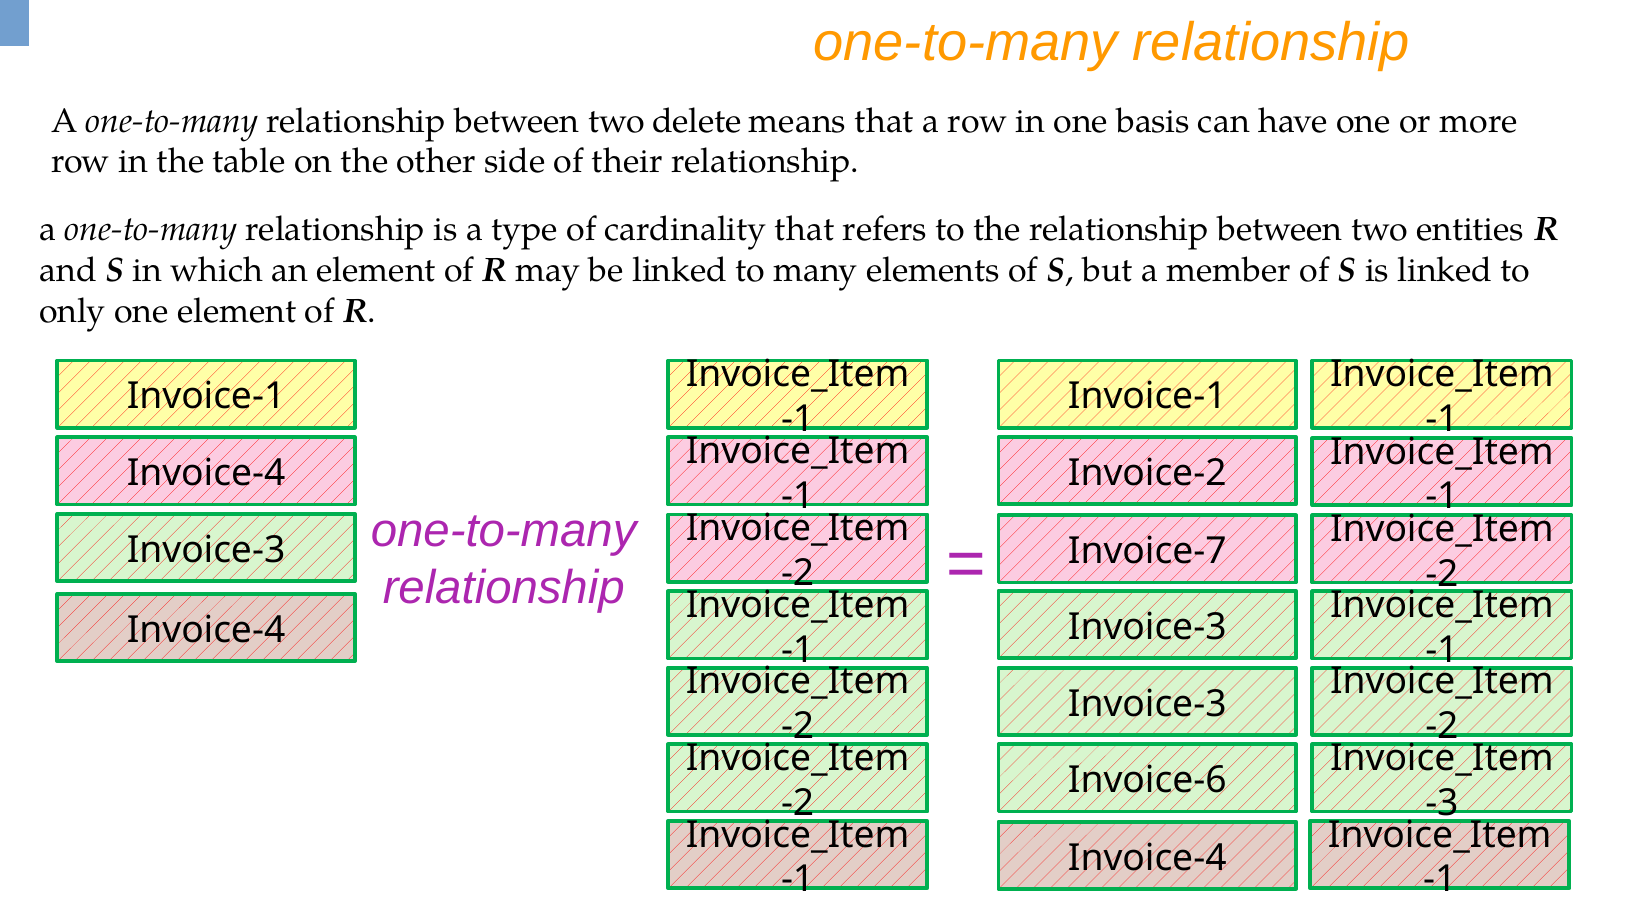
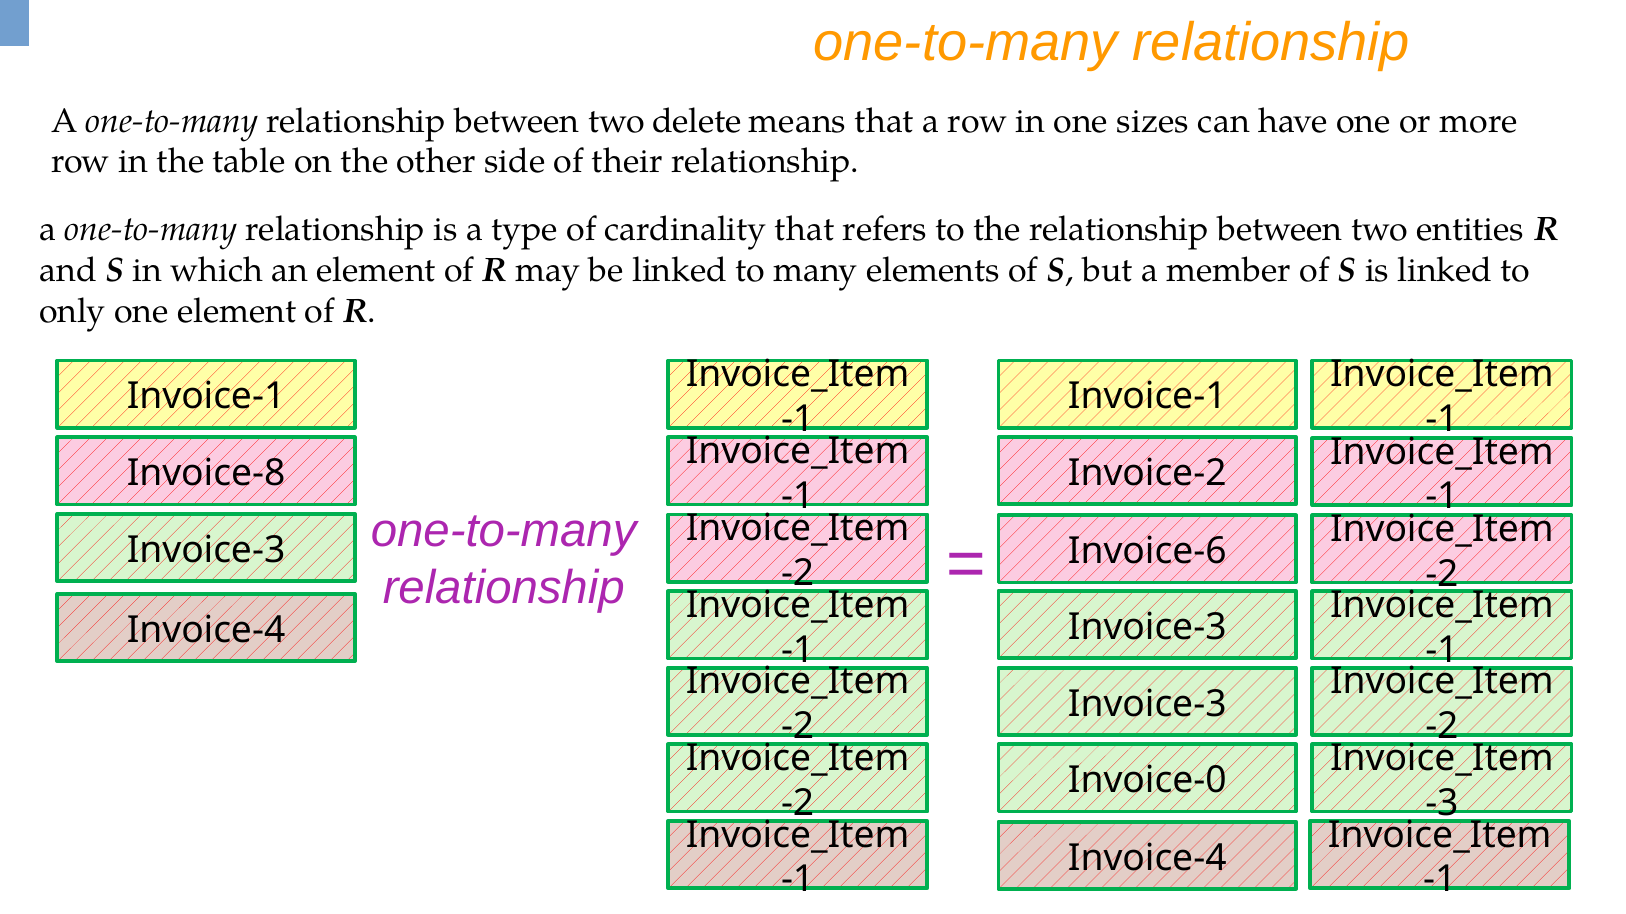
basis: basis -> sizes
Invoice-4 at (206, 474): Invoice-4 -> Invoice-8
Invoice-7: Invoice-7 -> Invoice-6
Invoice-6: Invoice-6 -> Invoice-0
